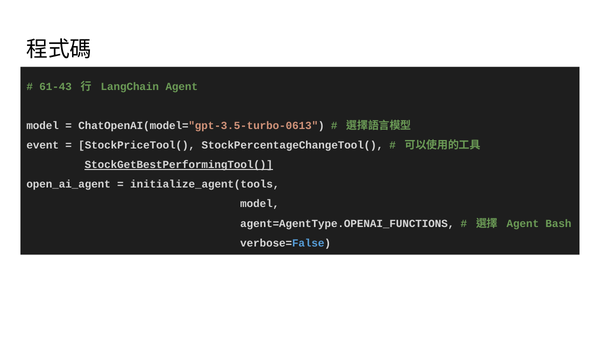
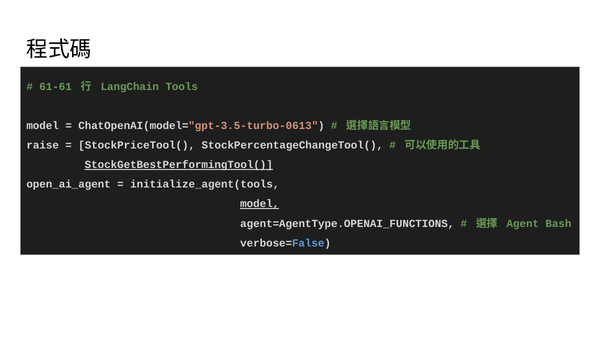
61-43: 61-43 -> 61-61
LangChain Agent: Agent -> Tools
event: event -> raise
model at (260, 204) underline: none -> present
